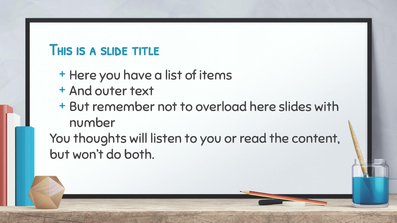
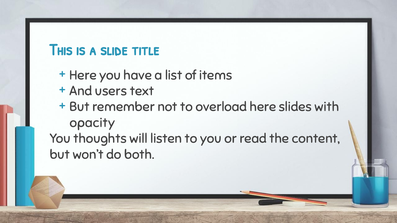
outer: outer -> users
number: number -> opacity
